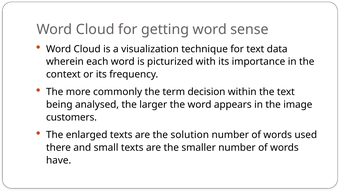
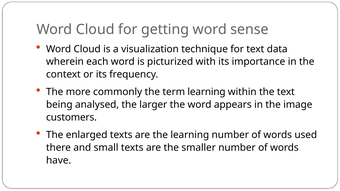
term decision: decision -> learning
the solution: solution -> learning
